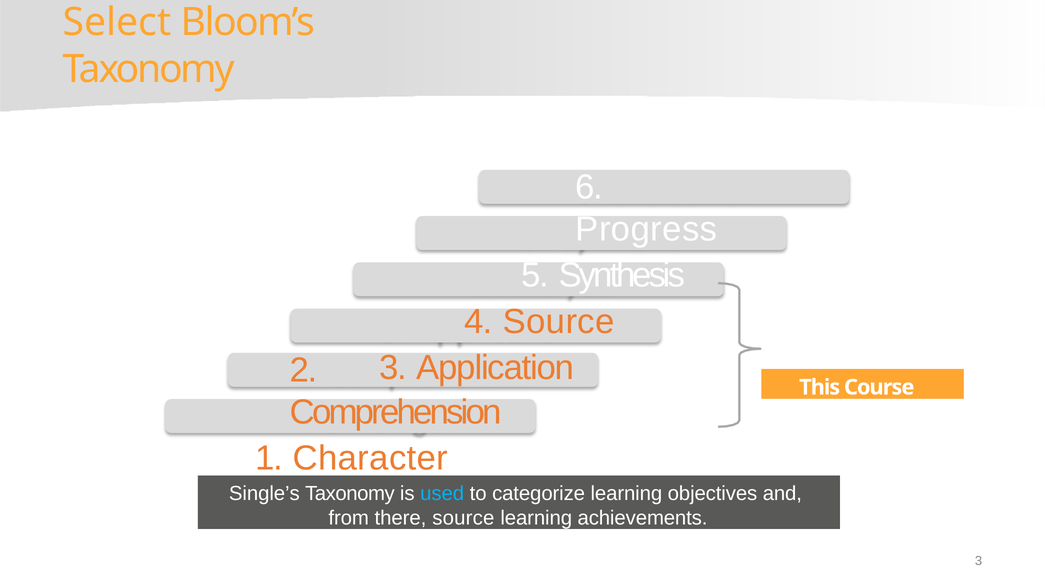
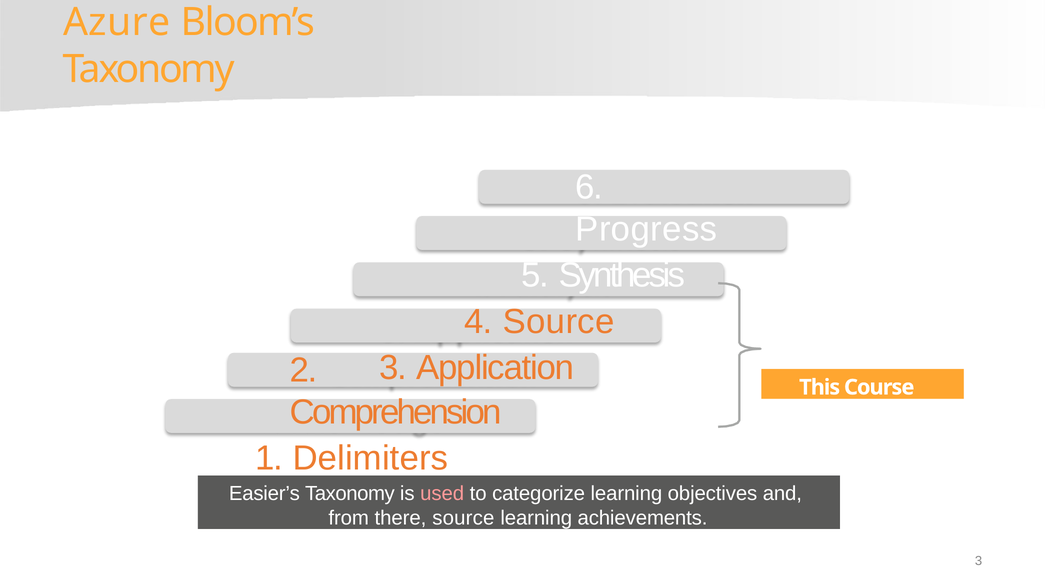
Select: Select -> Azure
Character: Character -> Delimiters
Single’s: Single’s -> Easier’s
used colour: light blue -> pink
